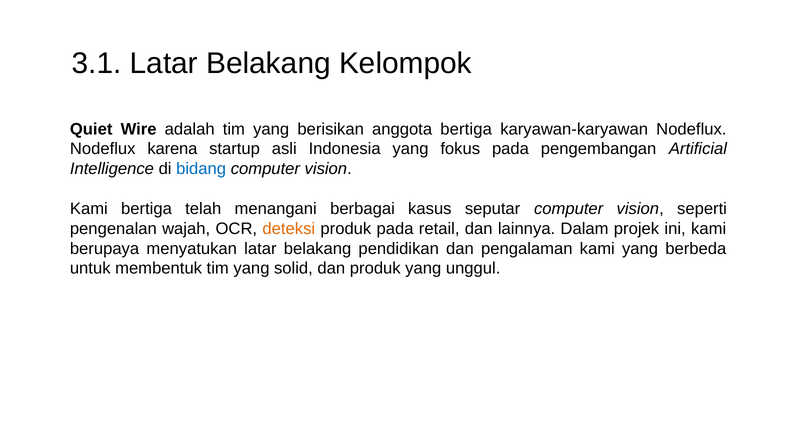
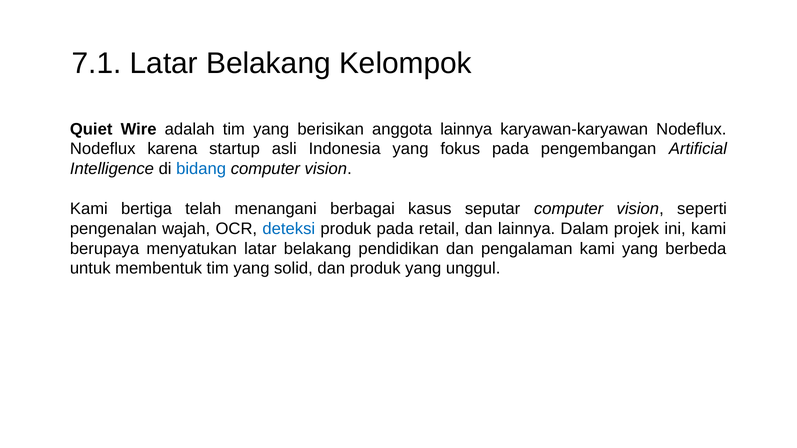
3.1: 3.1 -> 7.1
anggota bertiga: bertiga -> lainnya
deteksi colour: orange -> blue
